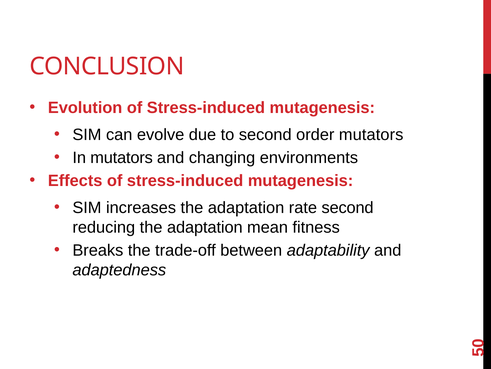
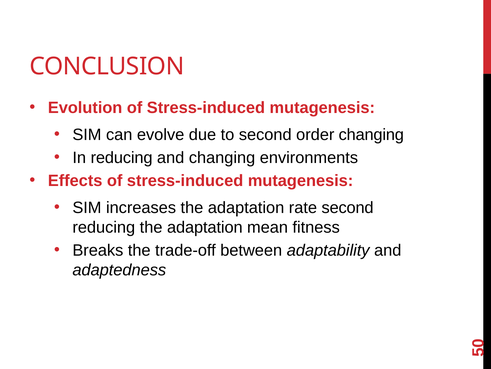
order mutators: mutators -> changing
In mutators: mutators -> reducing
